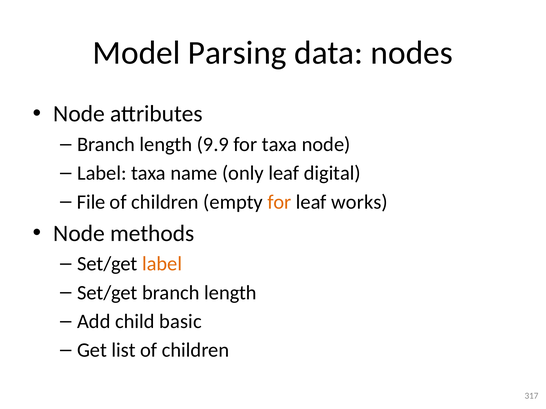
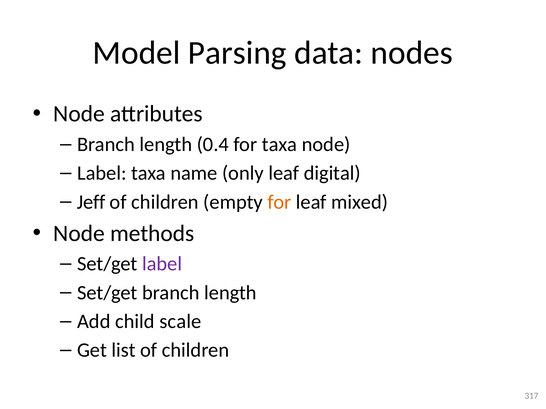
9.9: 9.9 -> 0.4
File: File -> Jeff
works: works -> mixed
label at (162, 264) colour: orange -> purple
basic: basic -> scale
